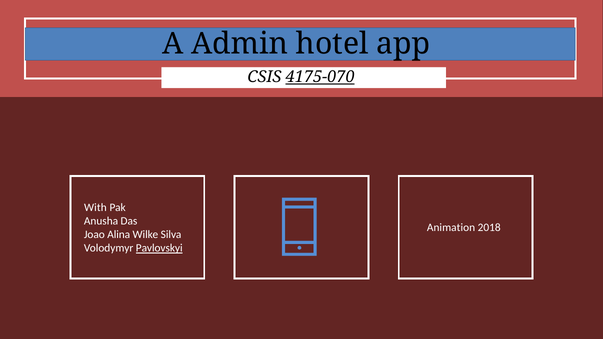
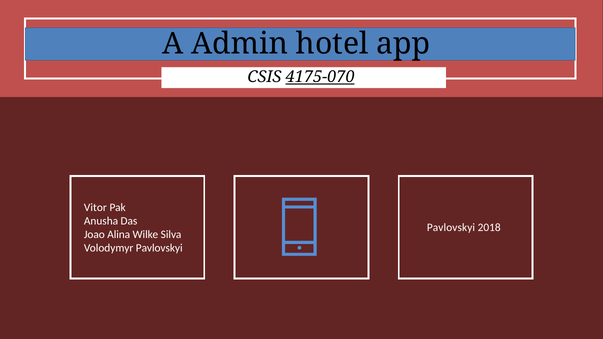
With: With -> Vitor
Animation at (451, 228): Animation -> Pavlovskyi
Pavlovskyi at (159, 248) underline: present -> none
